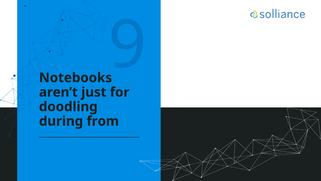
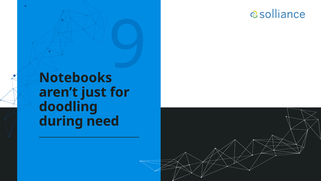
from: from -> need
